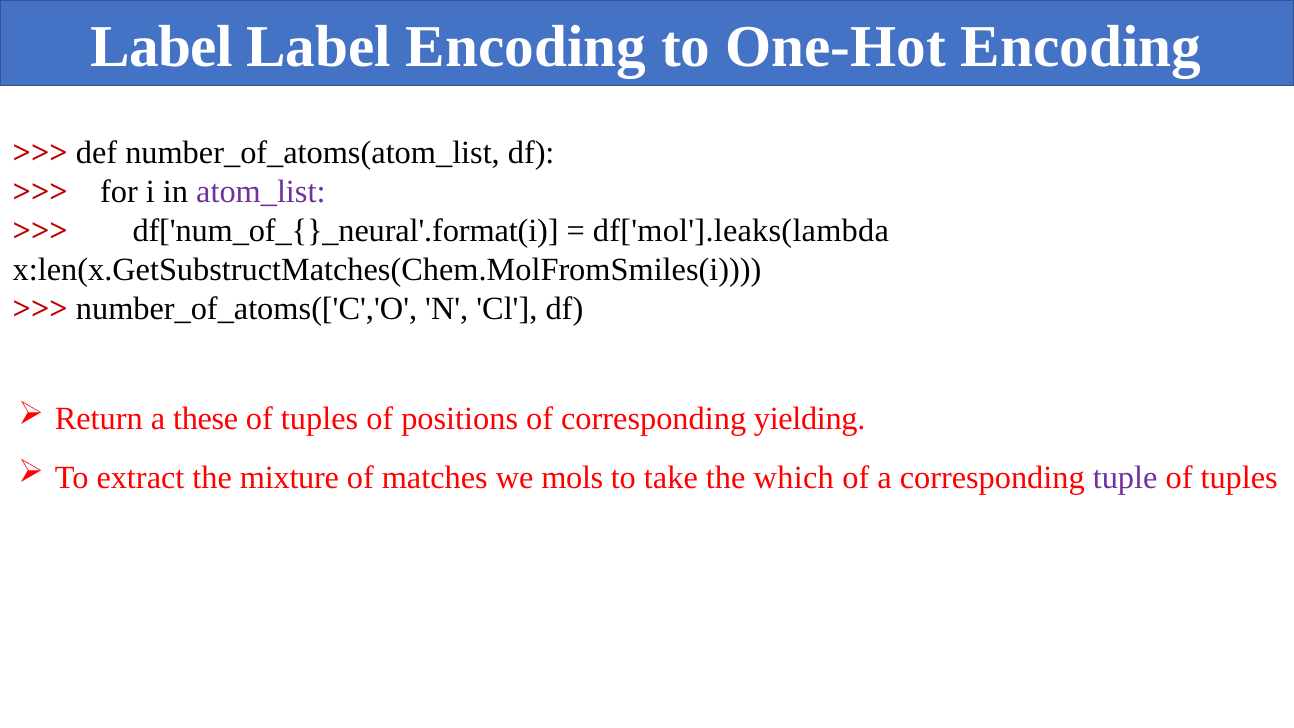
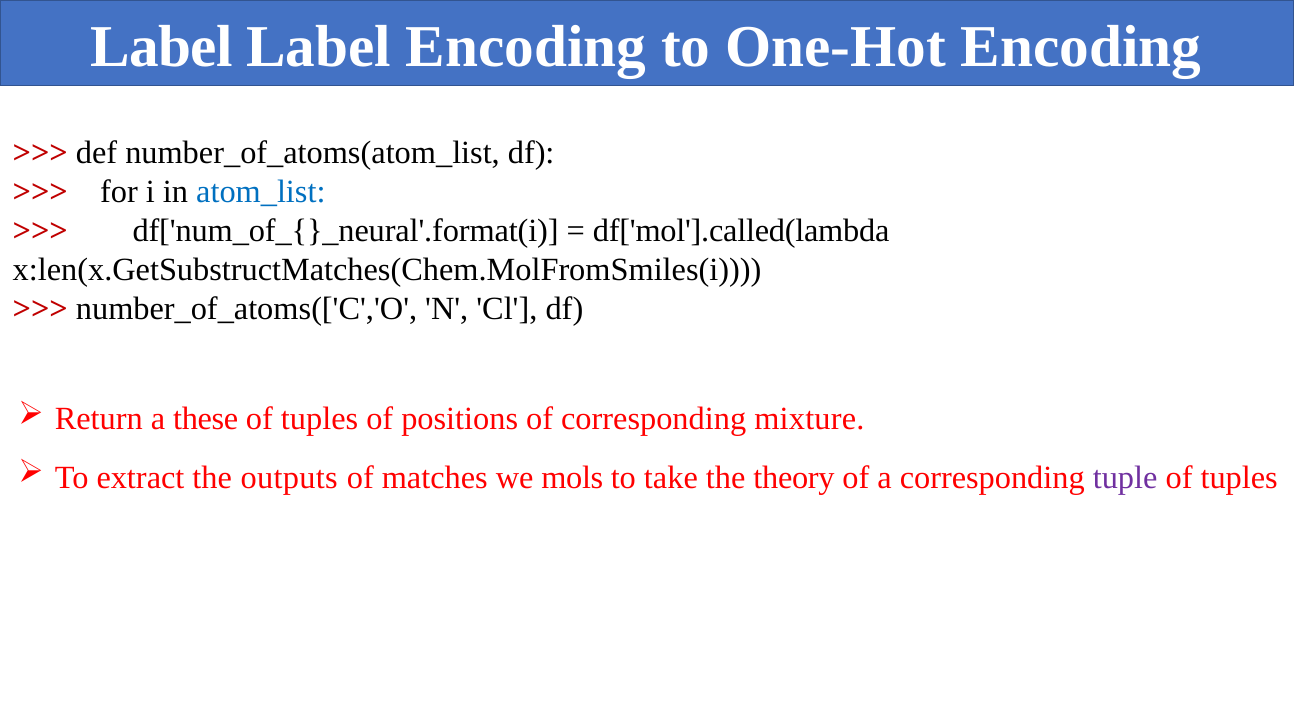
atom_list colour: purple -> blue
df['mol'].leaks(lambda: df['mol'].leaks(lambda -> df['mol'].called(lambda
yielding: yielding -> mixture
mixture: mixture -> outputs
which: which -> theory
